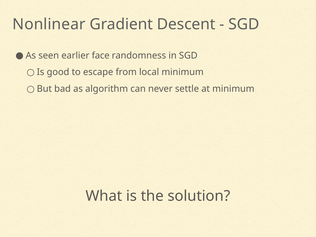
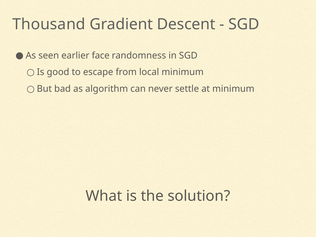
Nonlinear: Nonlinear -> Thousand
